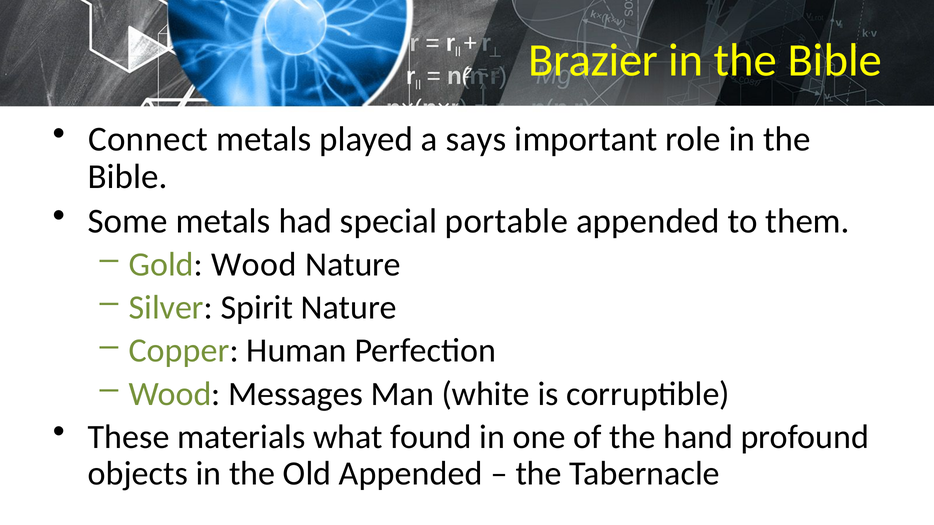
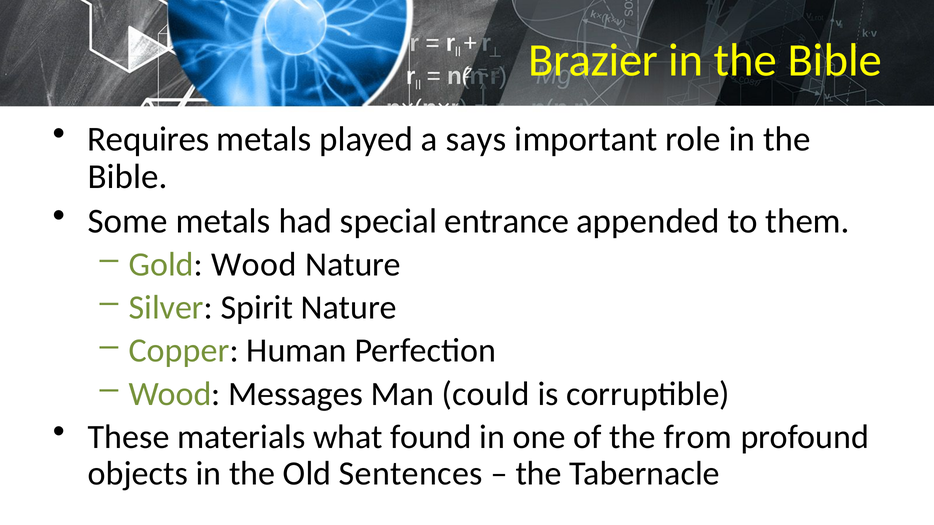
Connect: Connect -> Requires
portable: portable -> entrance
white: white -> could
hand: hand -> from
Old Appended: Appended -> Sentences
